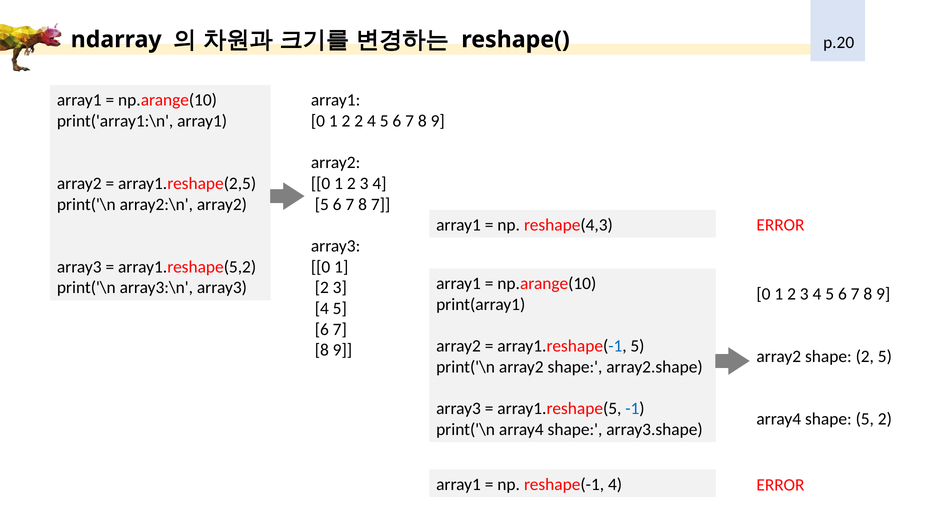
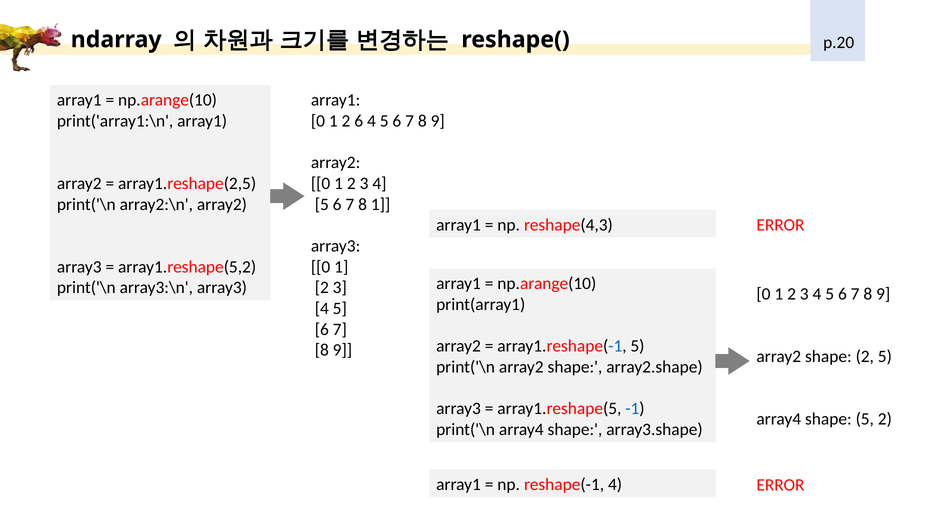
2 2: 2 -> 6
8 7: 7 -> 1
